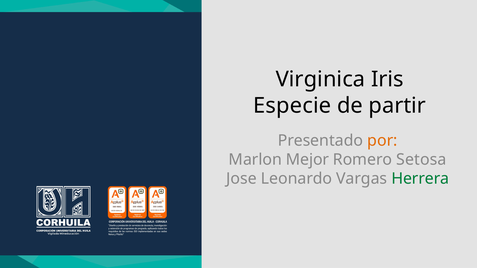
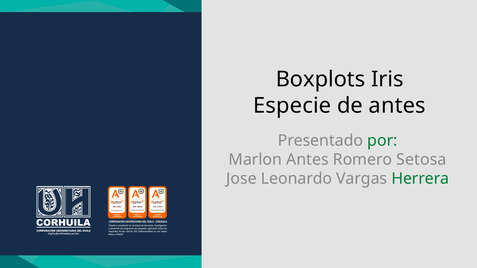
Virginica: Virginica -> Boxplots
de partir: partir -> antes
por colour: orange -> green
Marlon Mejor: Mejor -> Antes
